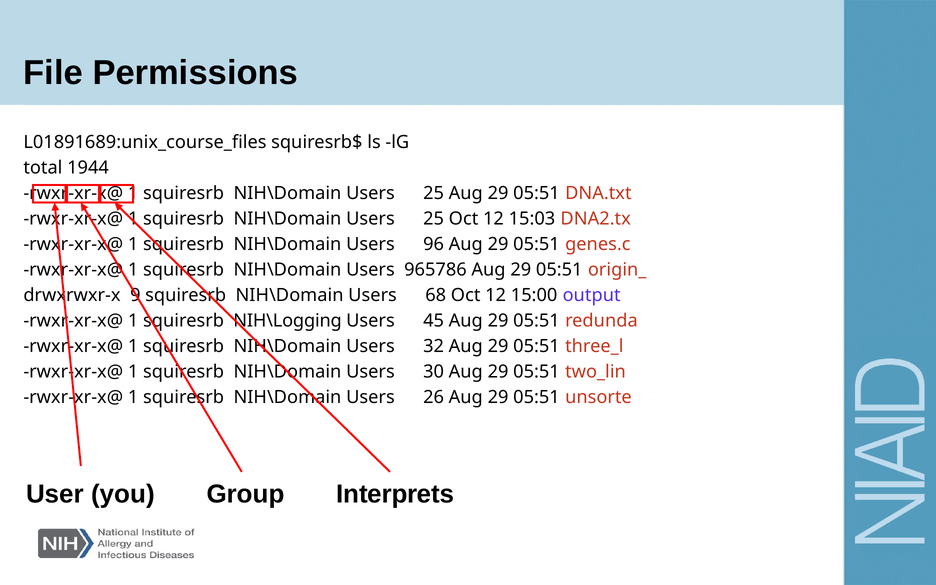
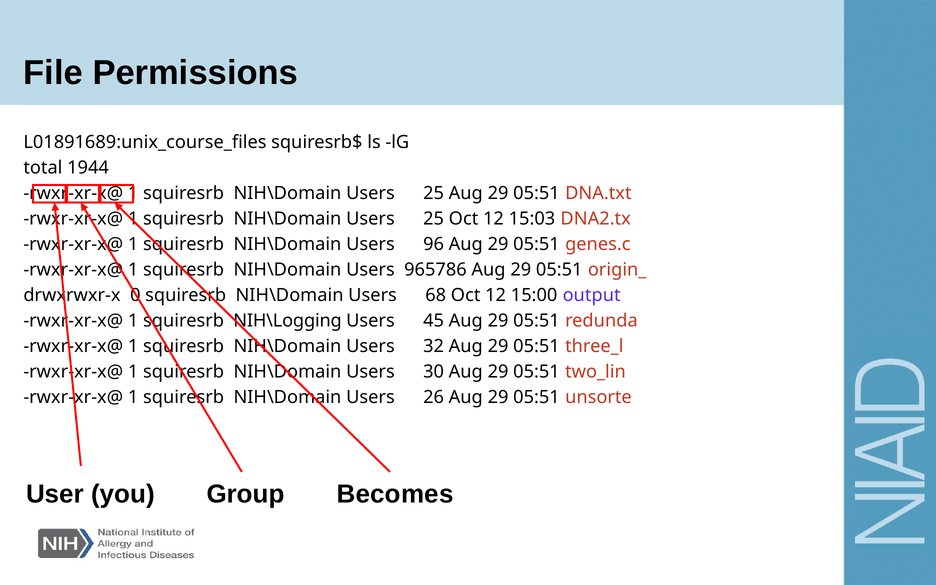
9: 9 -> 0
Interprets: Interprets -> Becomes
